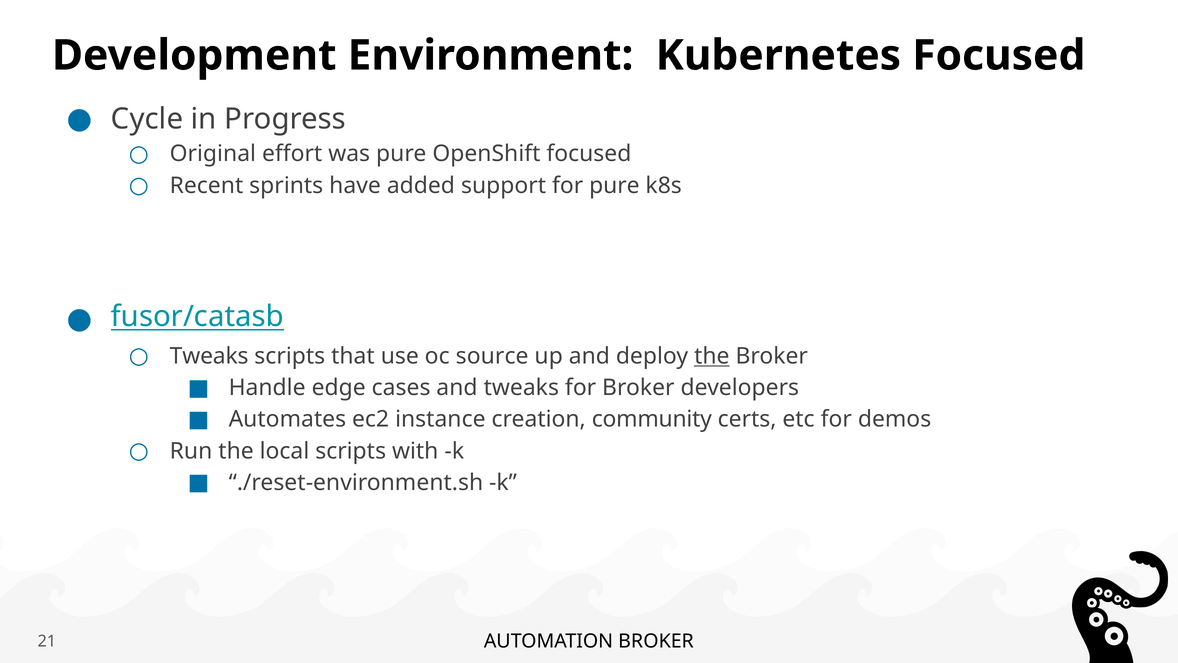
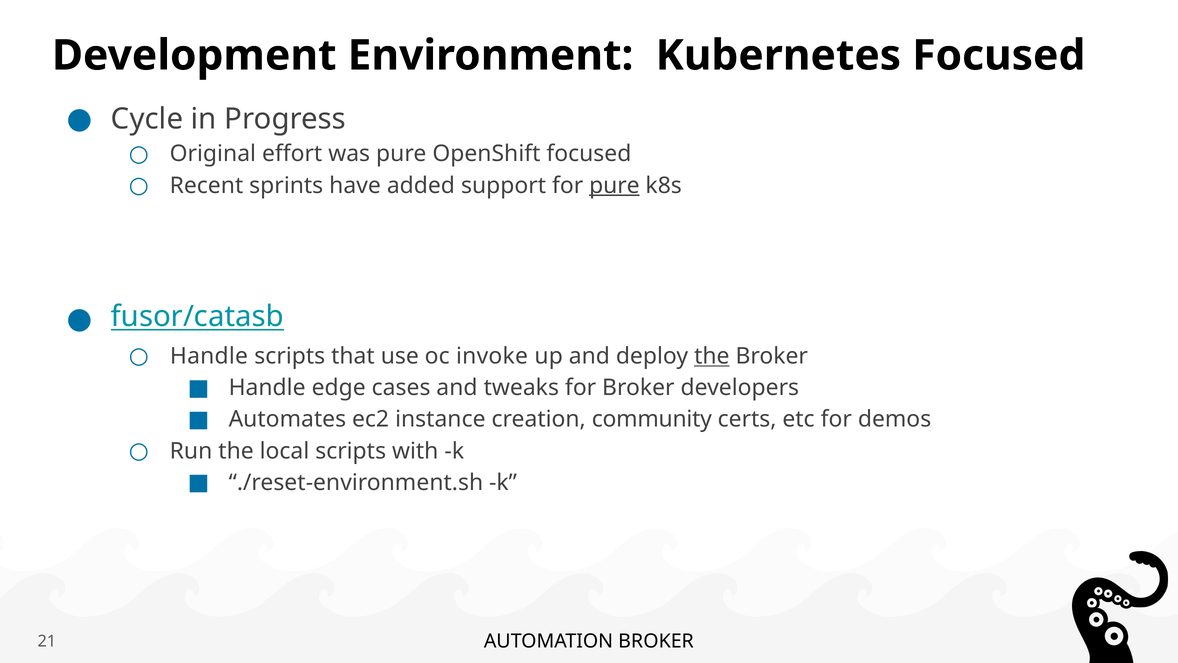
pure at (614, 185) underline: none -> present
Tweaks at (209, 356): Tweaks -> Handle
source: source -> invoke
